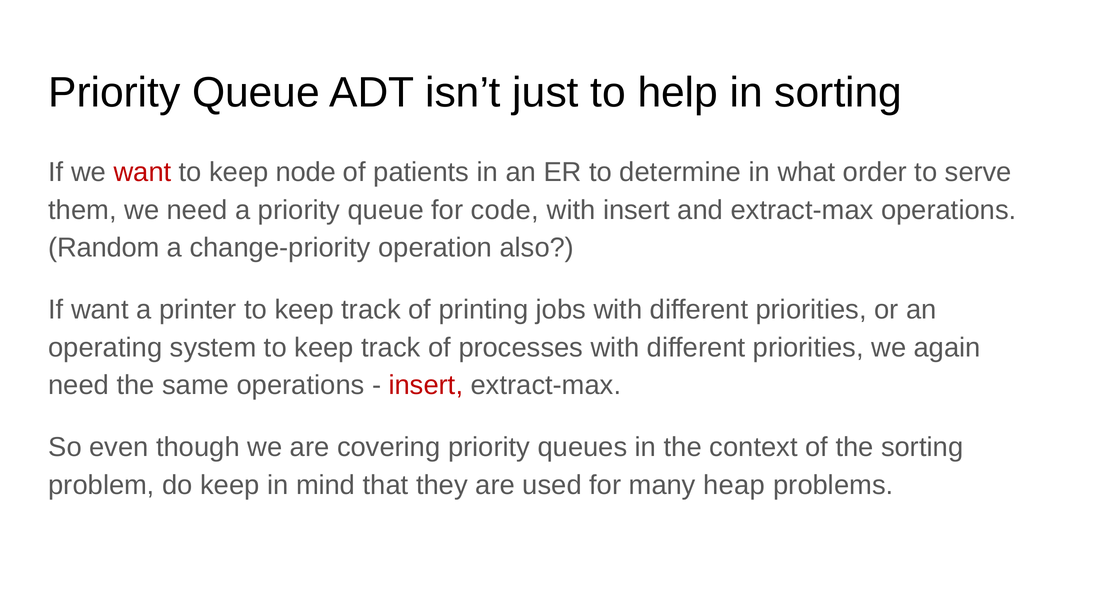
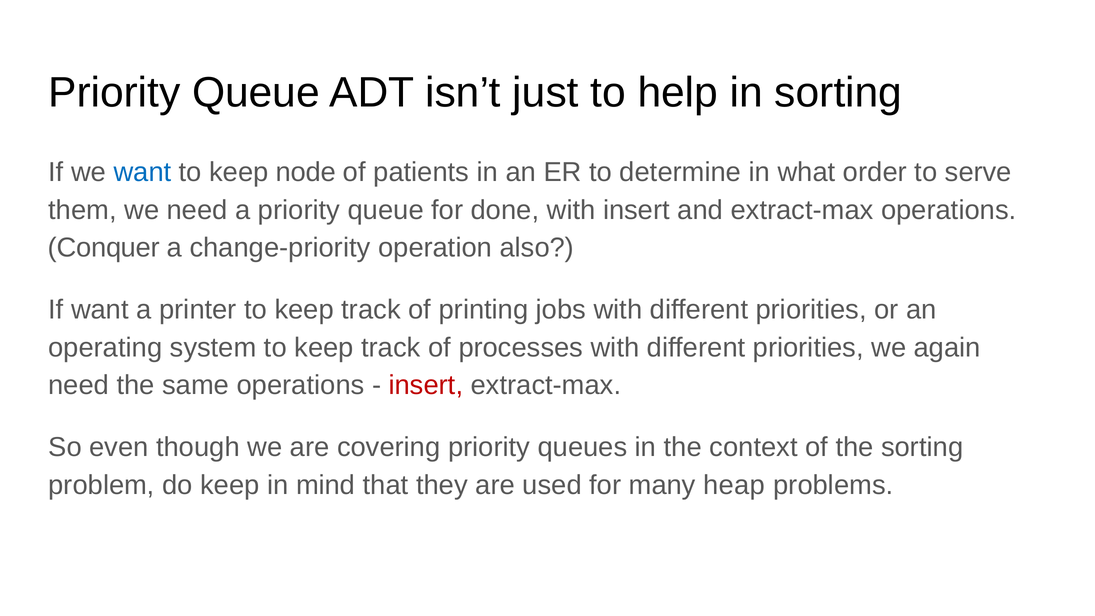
want at (142, 172) colour: red -> blue
code: code -> done
Random: Random -> Conquer
